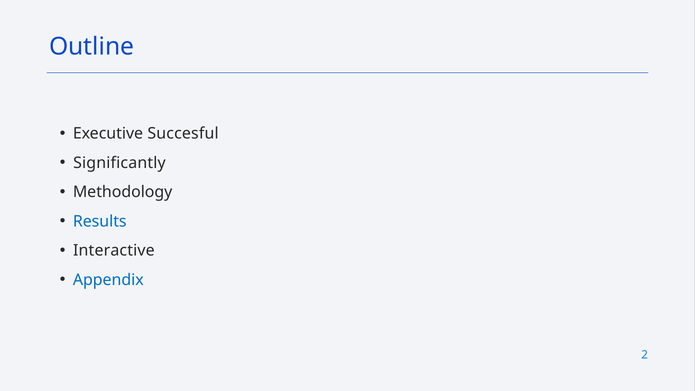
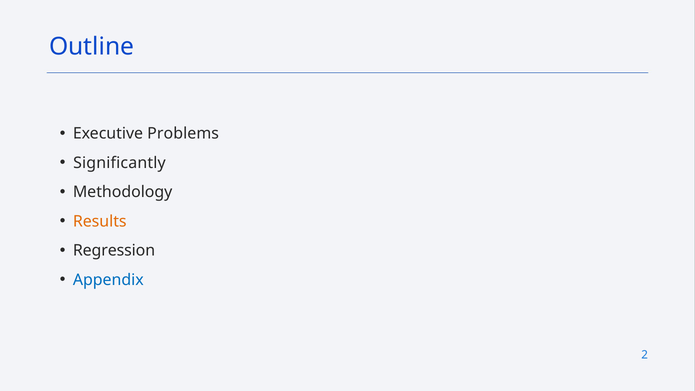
Succesful: Succesful -> Problems
Results colour: blue -> orange
Interactive: Interactive -> Regression
